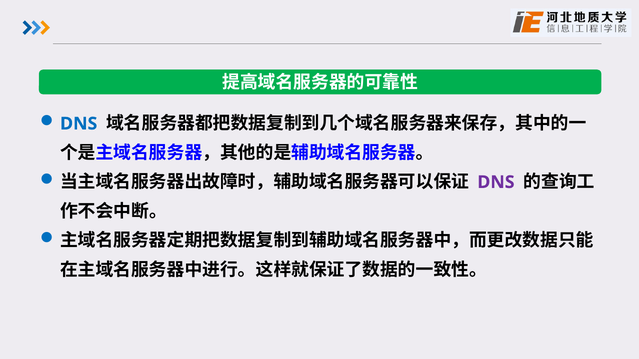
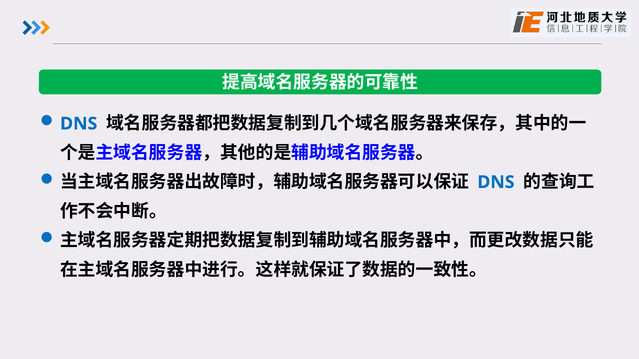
DNS at (496, 182) colour: purple -> blue
